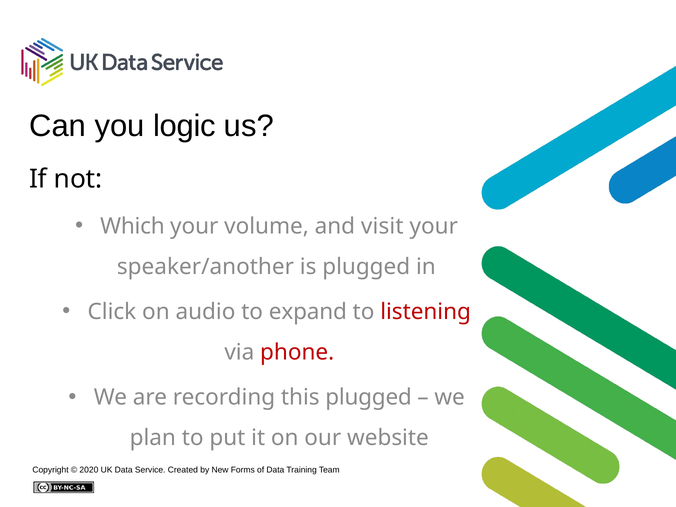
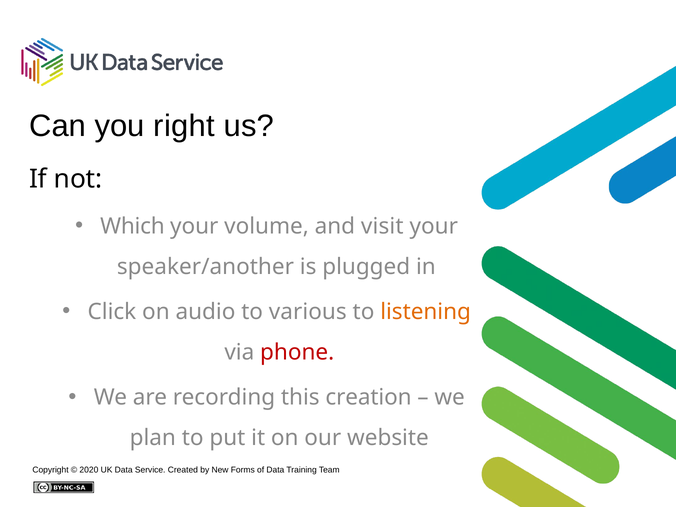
logic: logic -> right
expand: expand -> various
listening colour: red -> orange
this plugged: plugged -> creation
